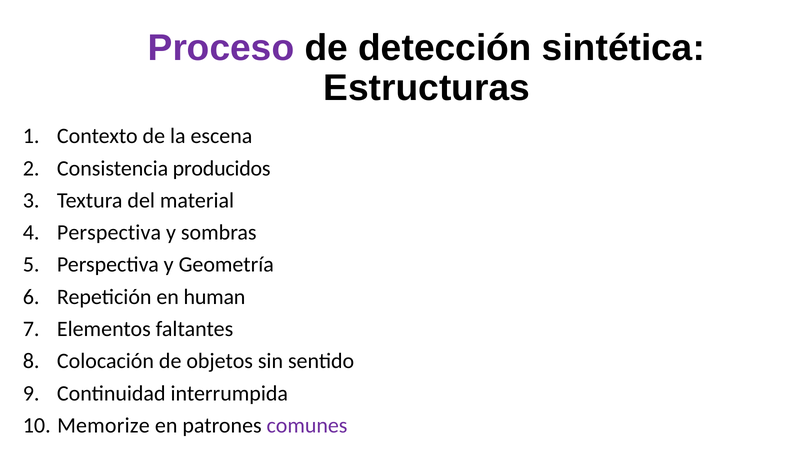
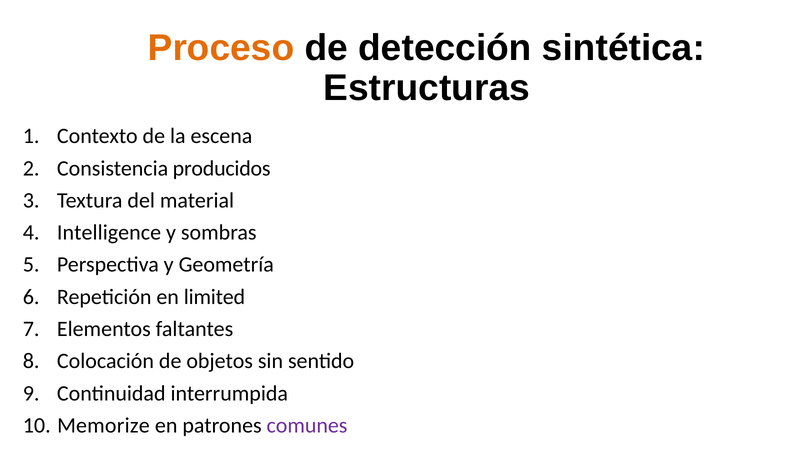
Proceso colour: purple -> orange
Perspectiva at (109, 233): Perspectiva -> Intelligence
human: human -> limited
